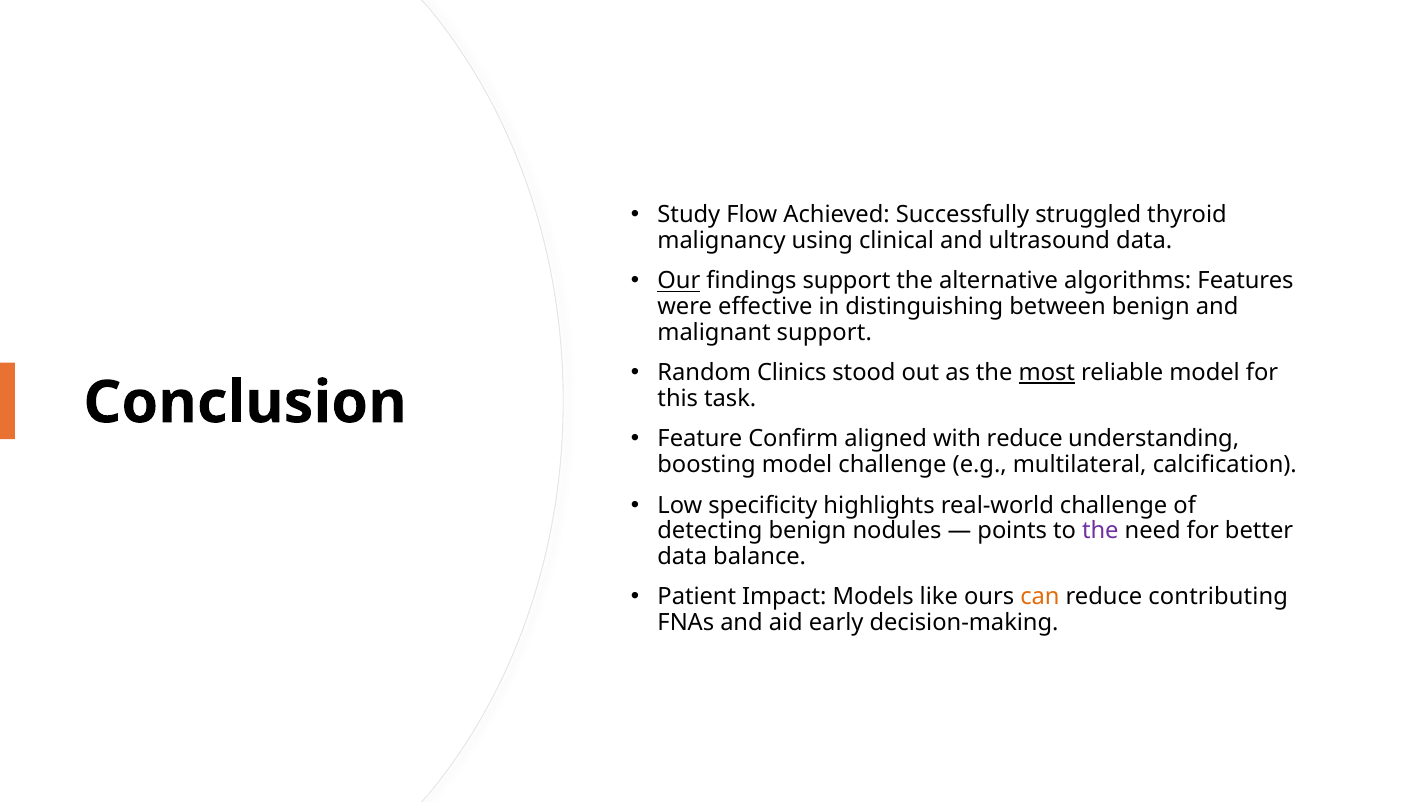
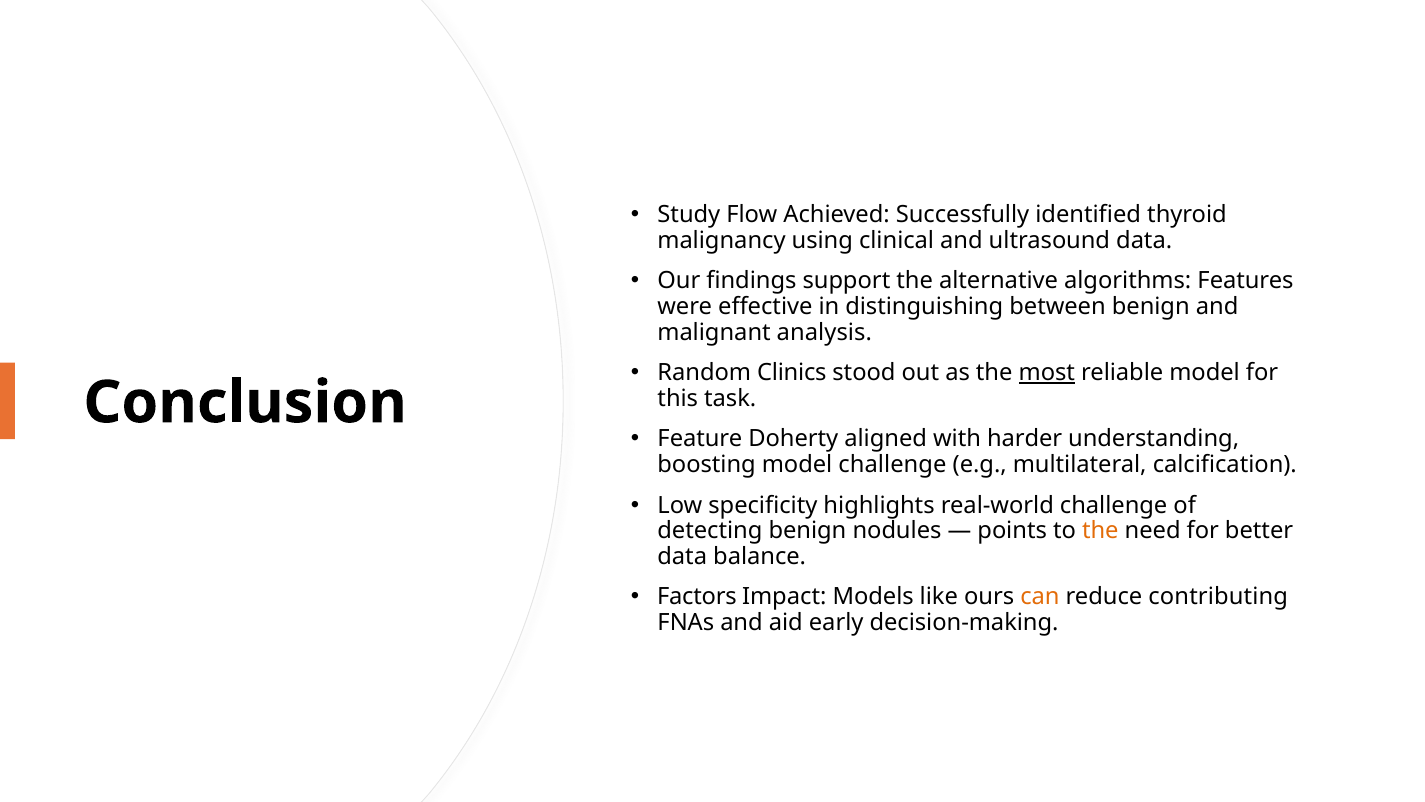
struggled: struggled -> identified
Our underline: present -> none
malignant support: support -> analysis
Confirm: Confirm -> Doherty
with reduce: reduce -> harder
the at (1100, 531) colour: purple -> orange
Patient: Patient -> Factors
